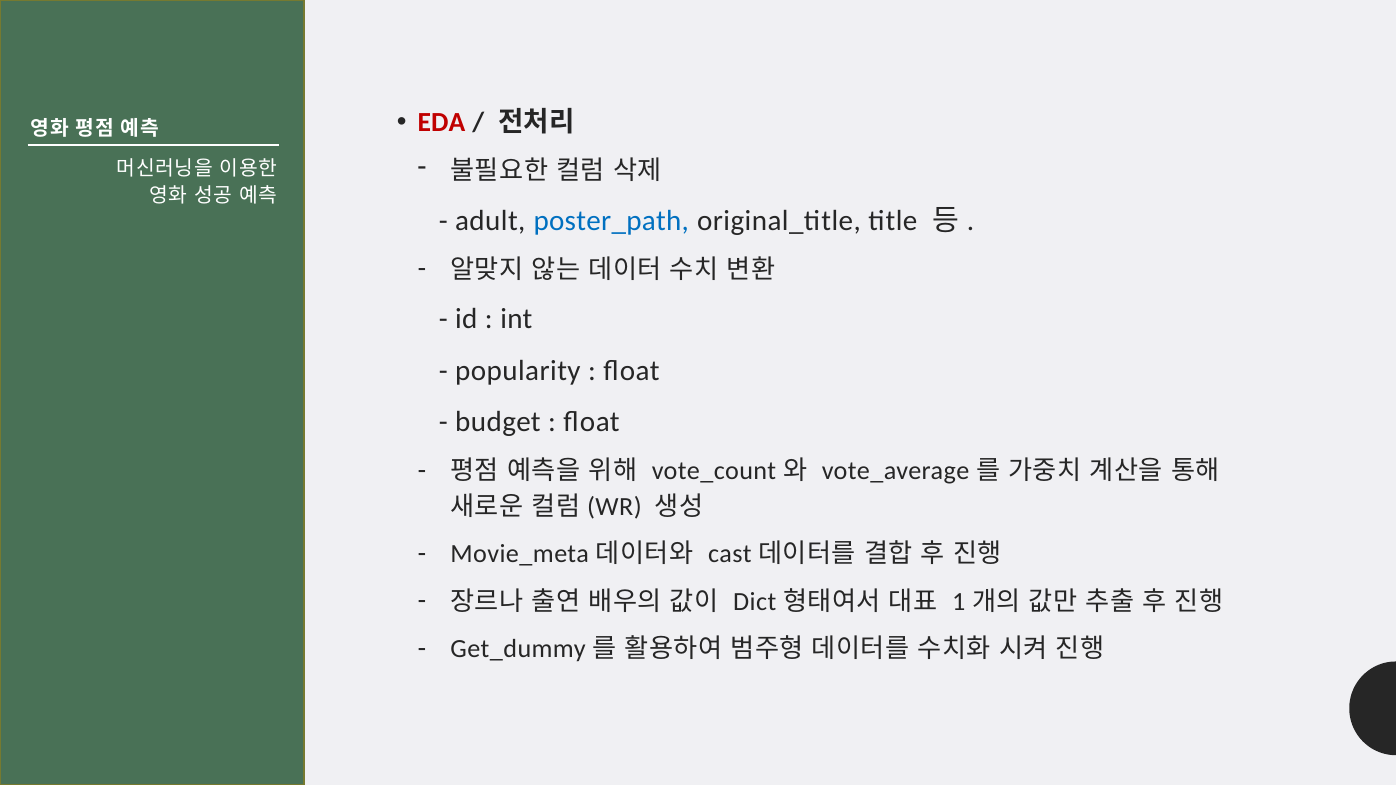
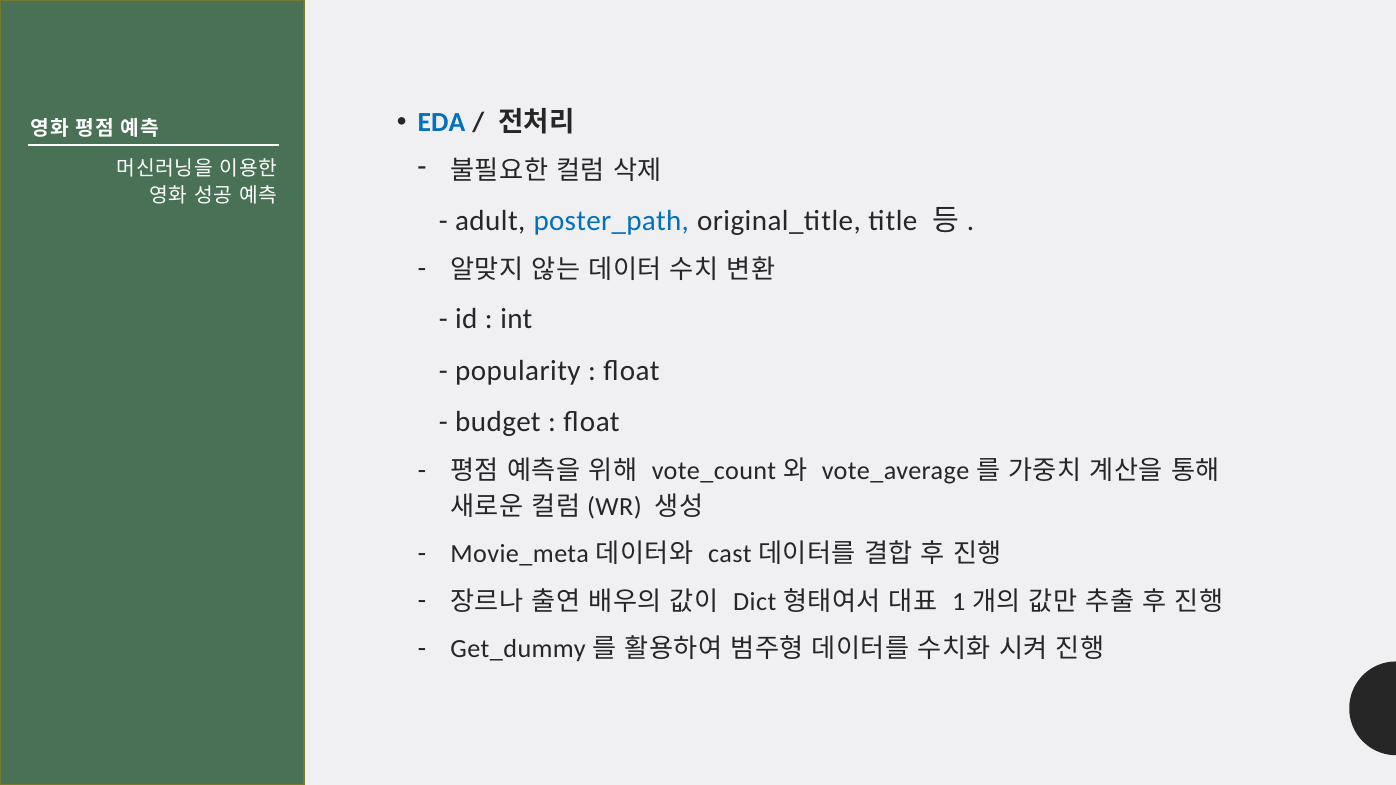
EDA colour: red -> blue
